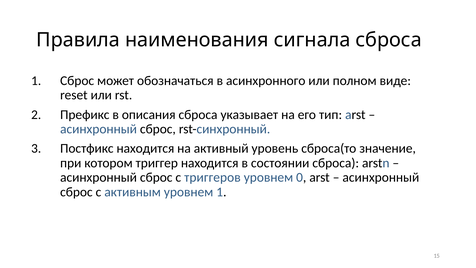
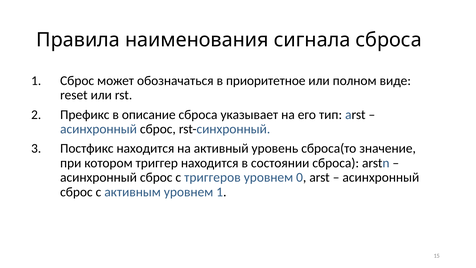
асинхронного: асинхронного -> приоритетное
описания: описания -> описание
